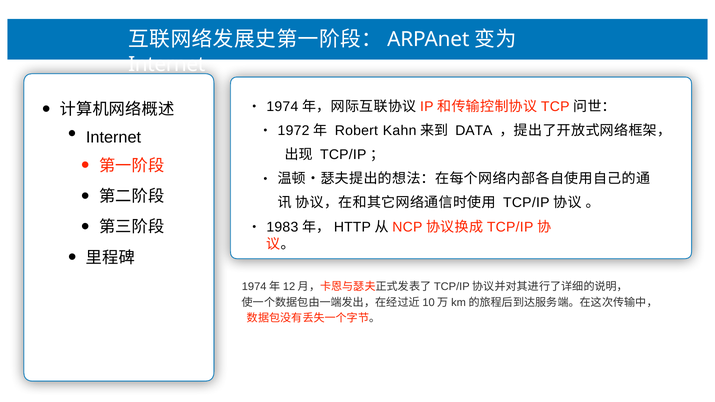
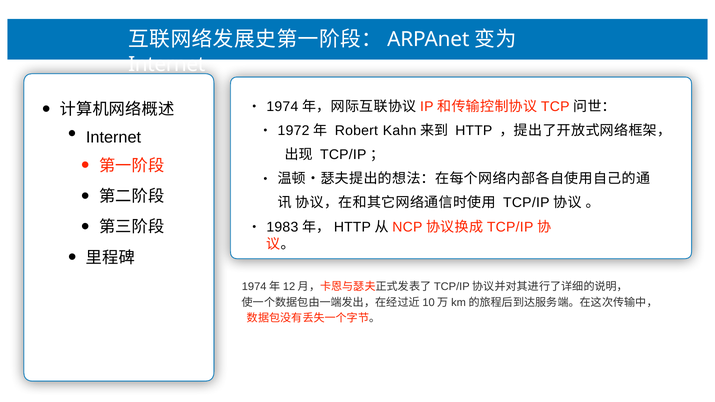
DATA at (474, 131): DATA -> HTTP
